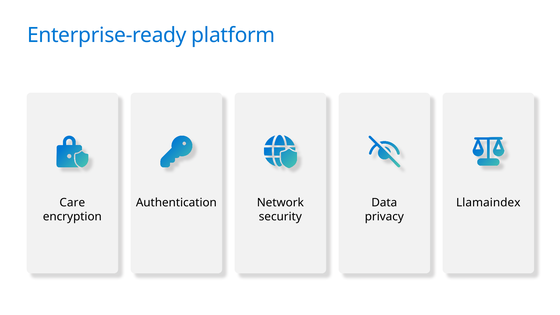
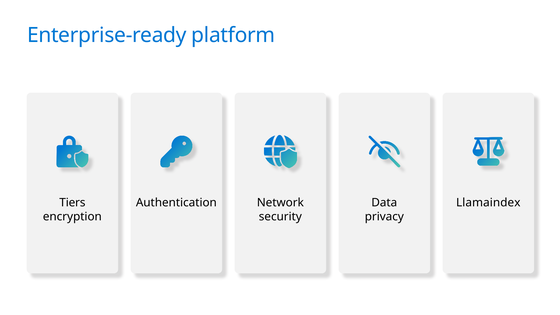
Care: Care -> Tiers
